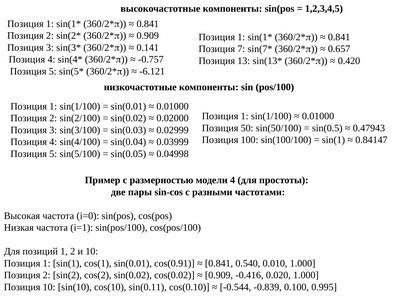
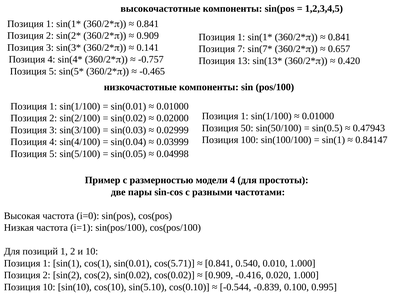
-6.121: -6.121 -> -0.465
cos(0.91: cos(0.91 -> cos(5.71
sin(0.11: sin(0.11 -> sin(5.10
